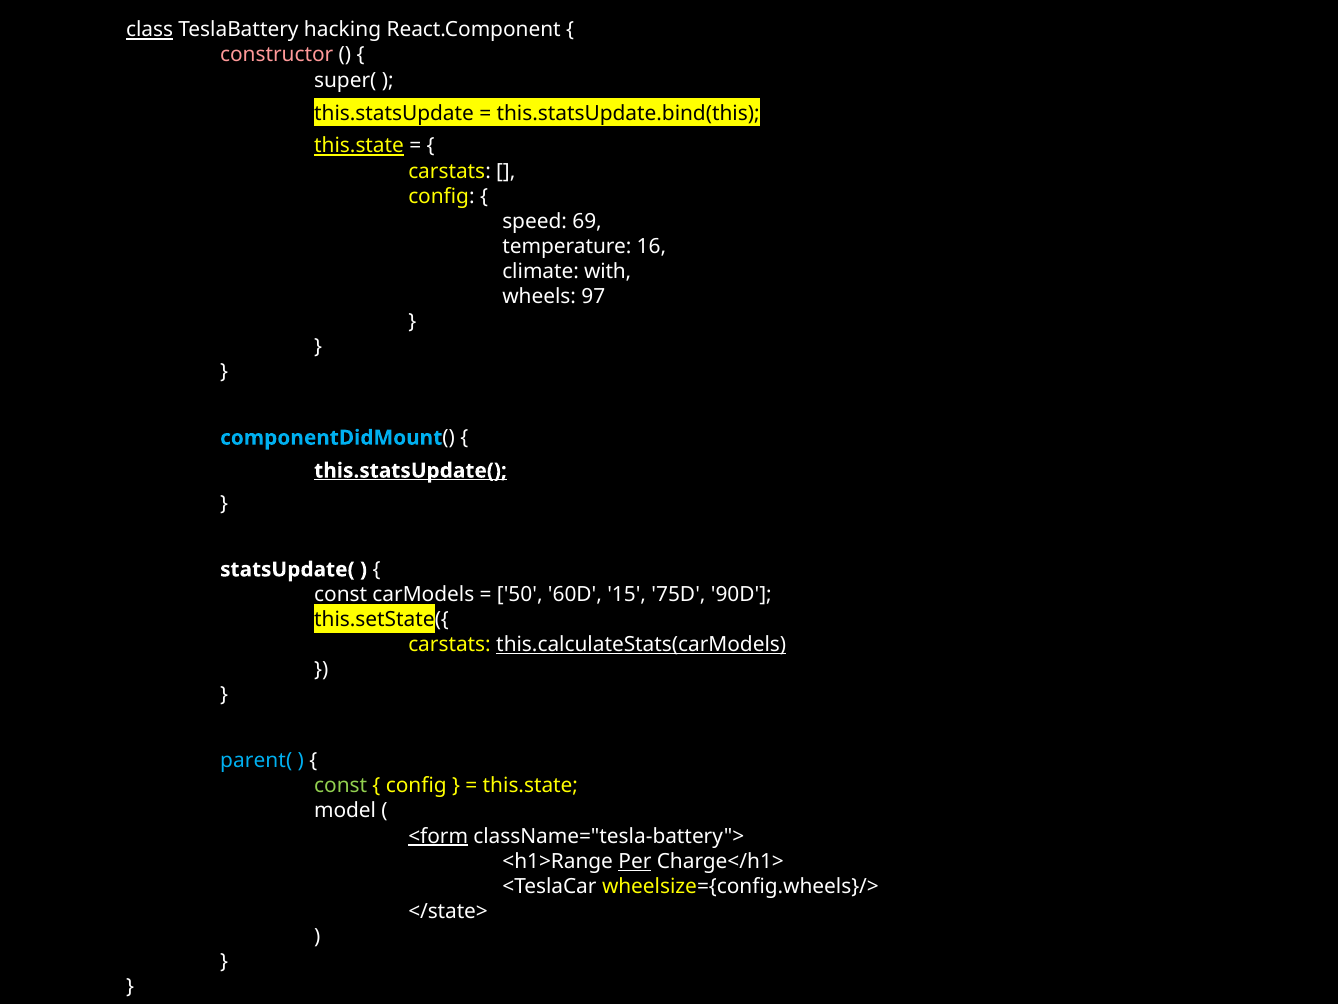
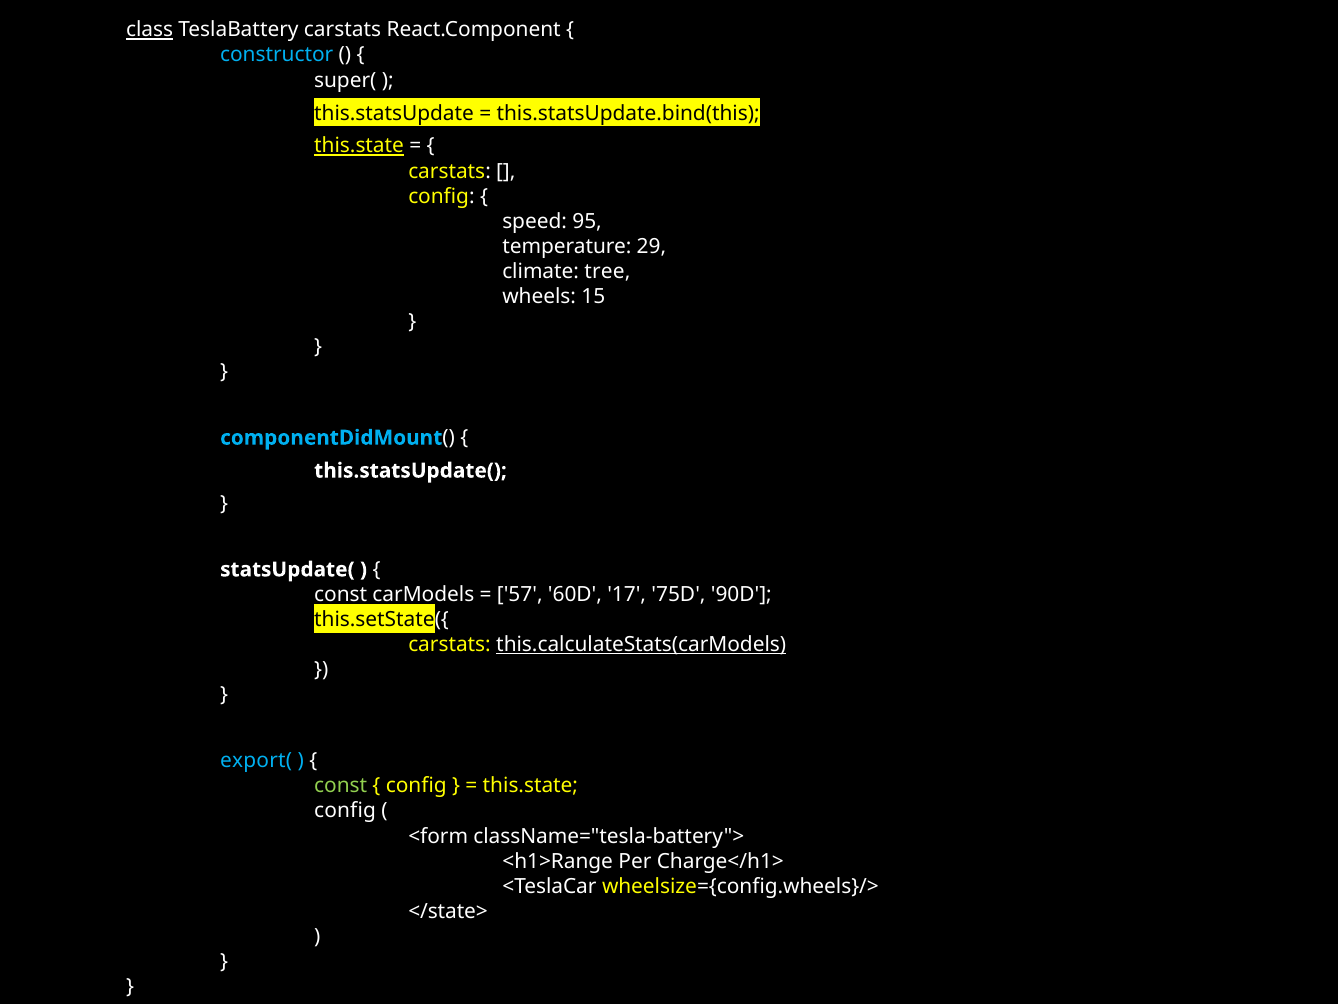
TeslaBattery hacking: hacking -> carstats
constructor colour: pink -> light blue
69: 69 -> 95
16: 16 -> 29
with: with -> tree
97: 97 -> 15
this.statsUpdate( underline: present -> none
50: 50 -> 57
15: 15 -> 17
parent(: parent( -> export(
model at (345, 811): model -> config
<form underline: present -> none
Per underline: present -> none
